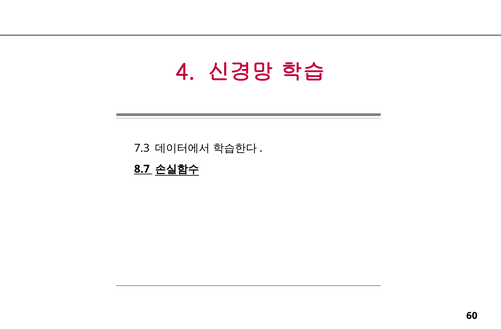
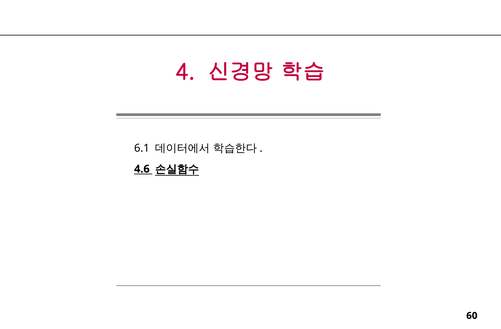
7.3: 7.3 -> 6.1
8.7: 8.7 -> 4.6
